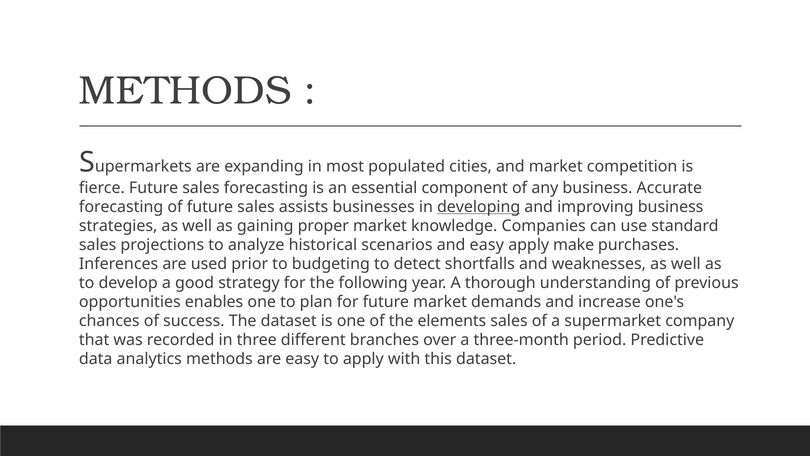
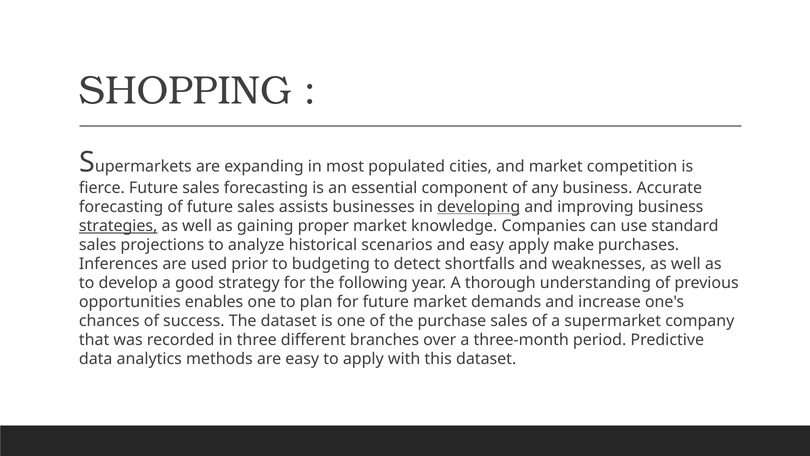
METHODS at (185, 91): METHODS -> SHOPPING
strategies underline: none -> present
elements: elements -> purchase
